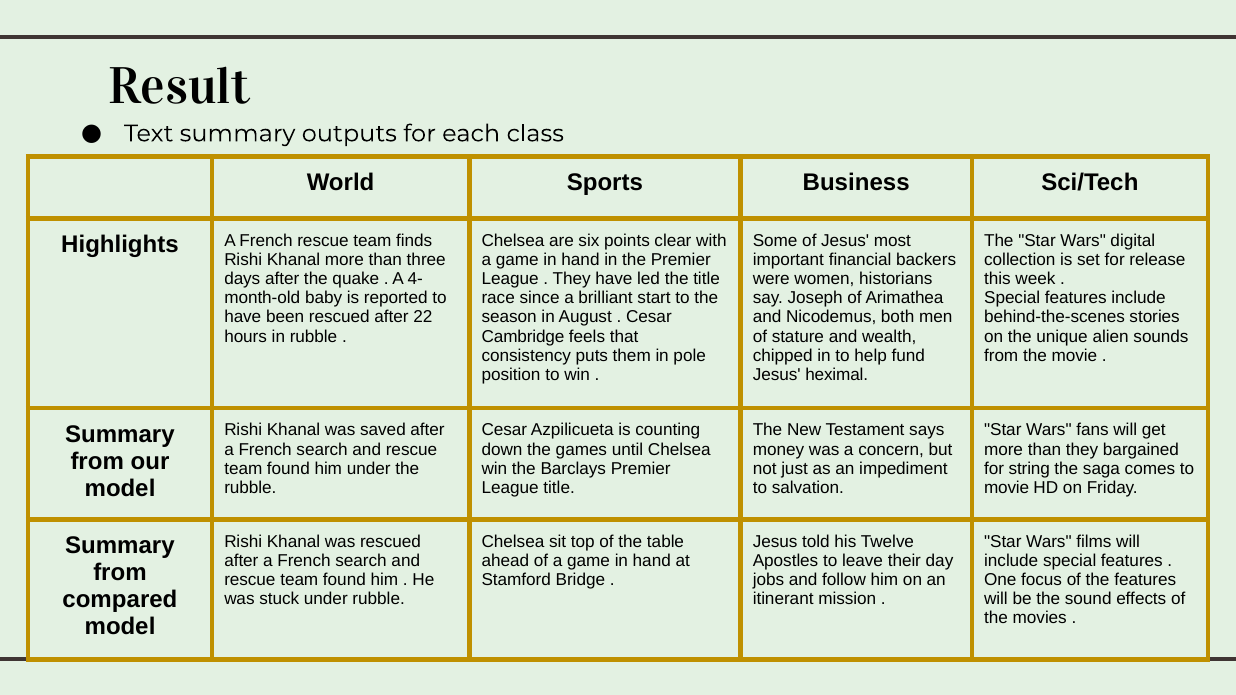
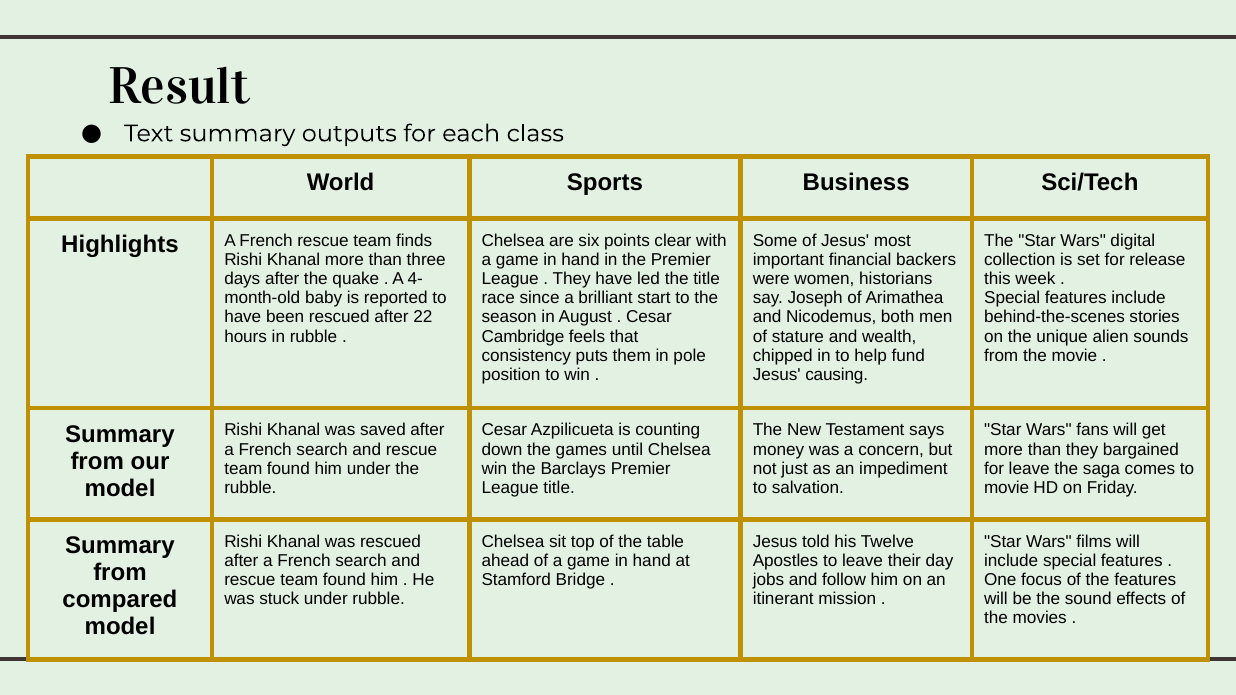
heximal: heximal -> causing
for string: string -> leave
